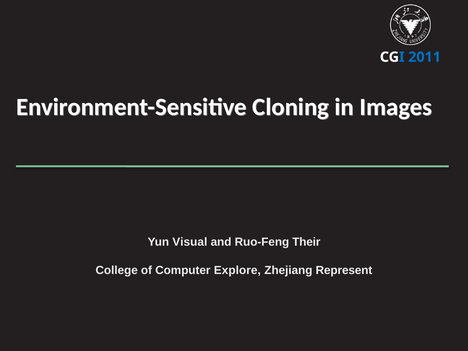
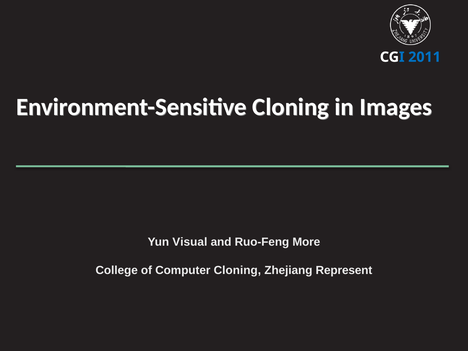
Their: Their -> More
Computer Explore: Explore -> Cloning
